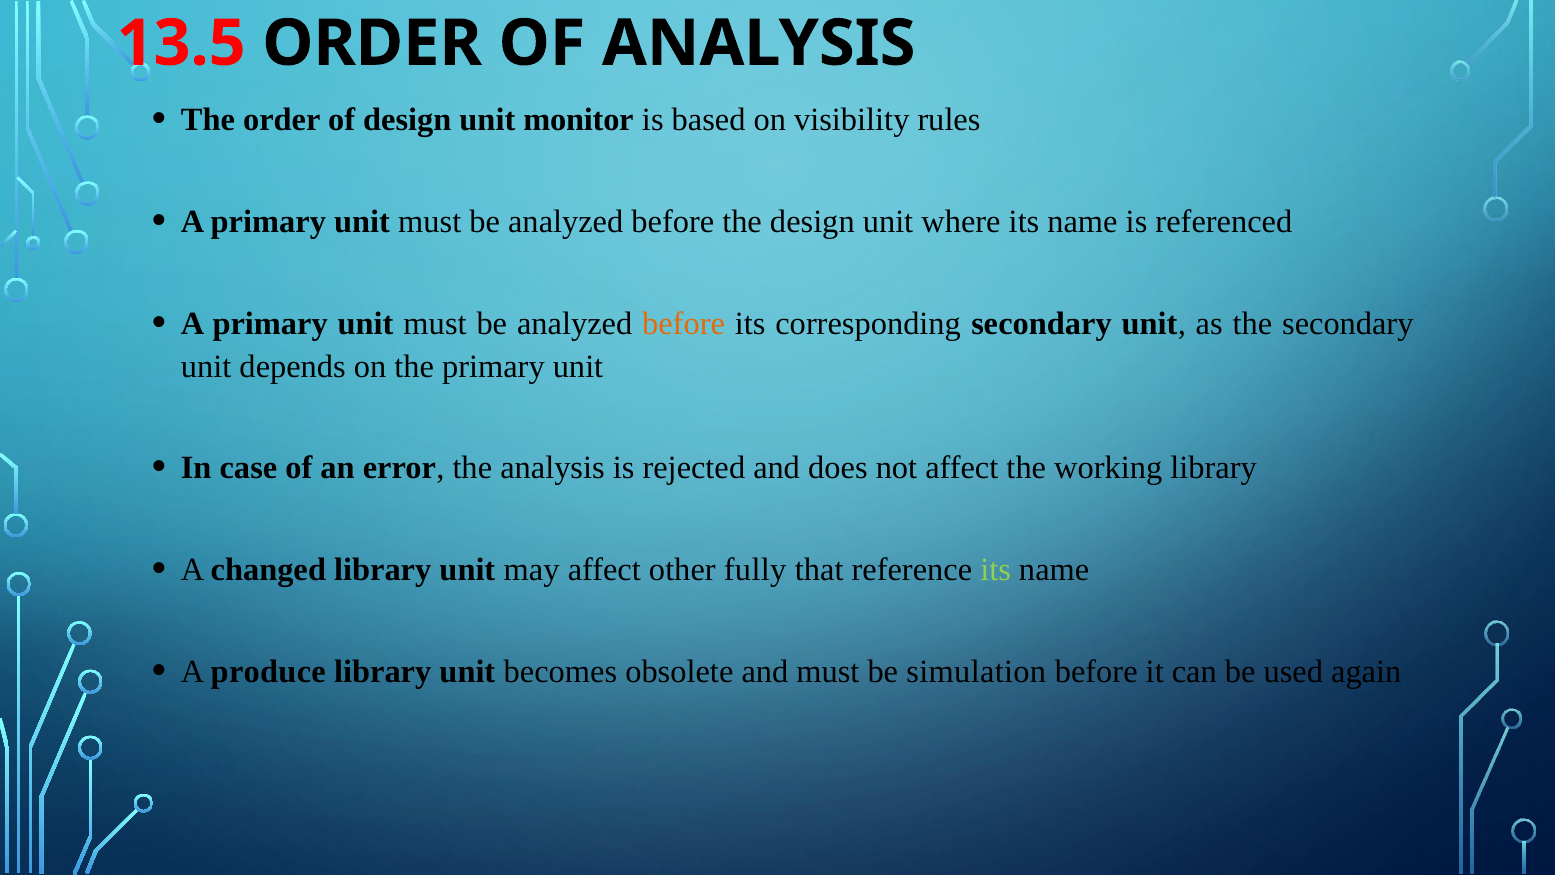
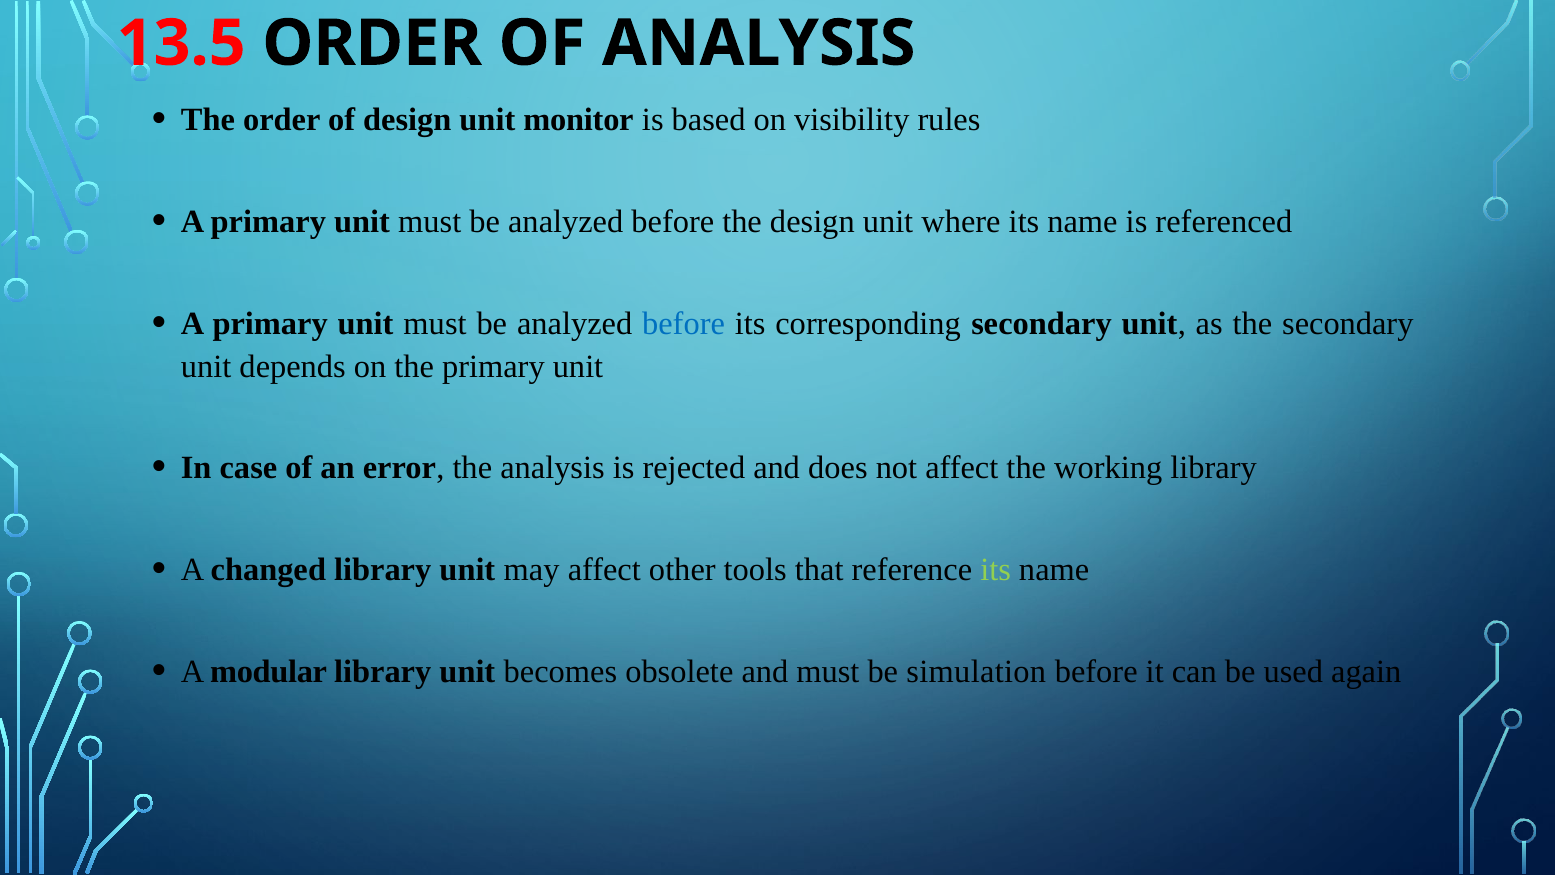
before at (684, 323) colour: orange -> blue
fully: fully -> tools
produce: produce -> modular
